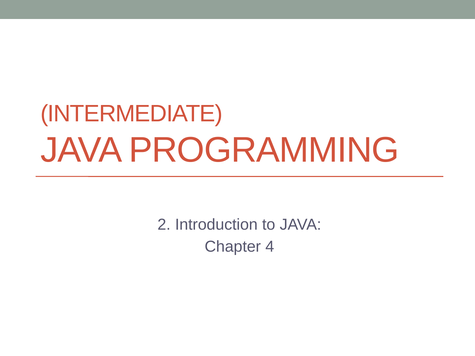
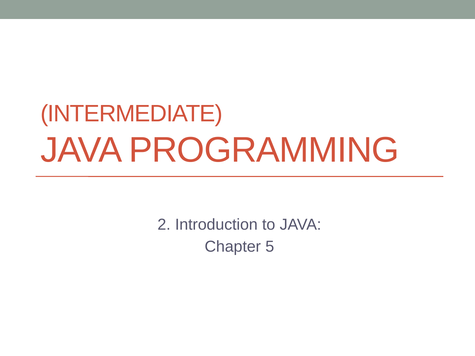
4: 4 -> 5
